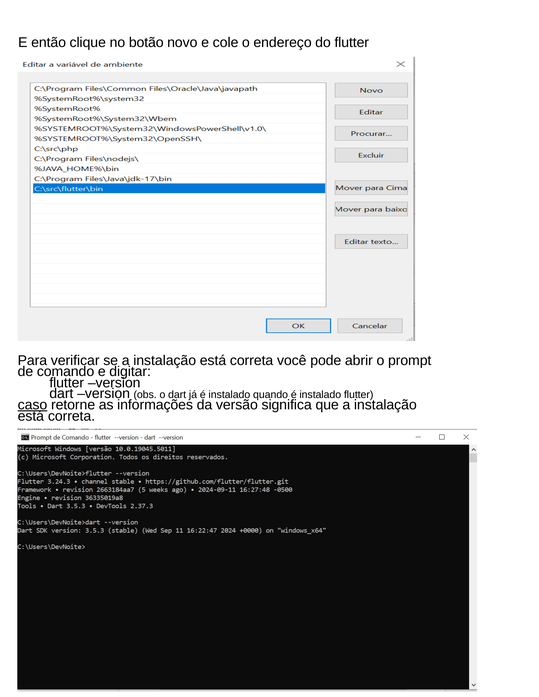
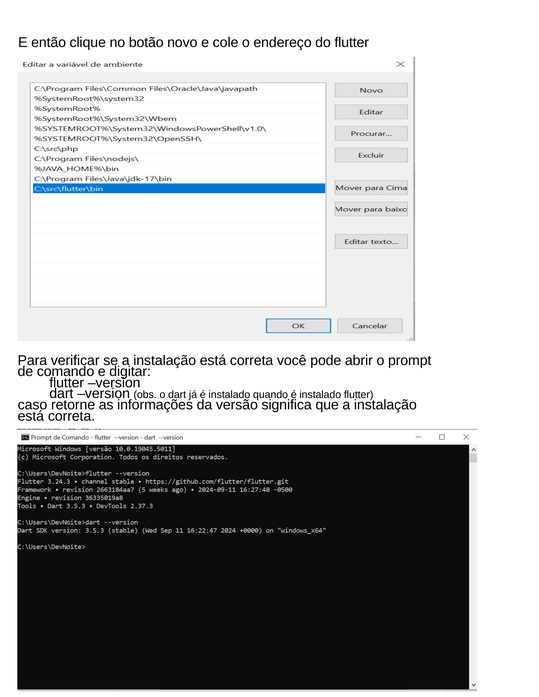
caso underline: present -> none
